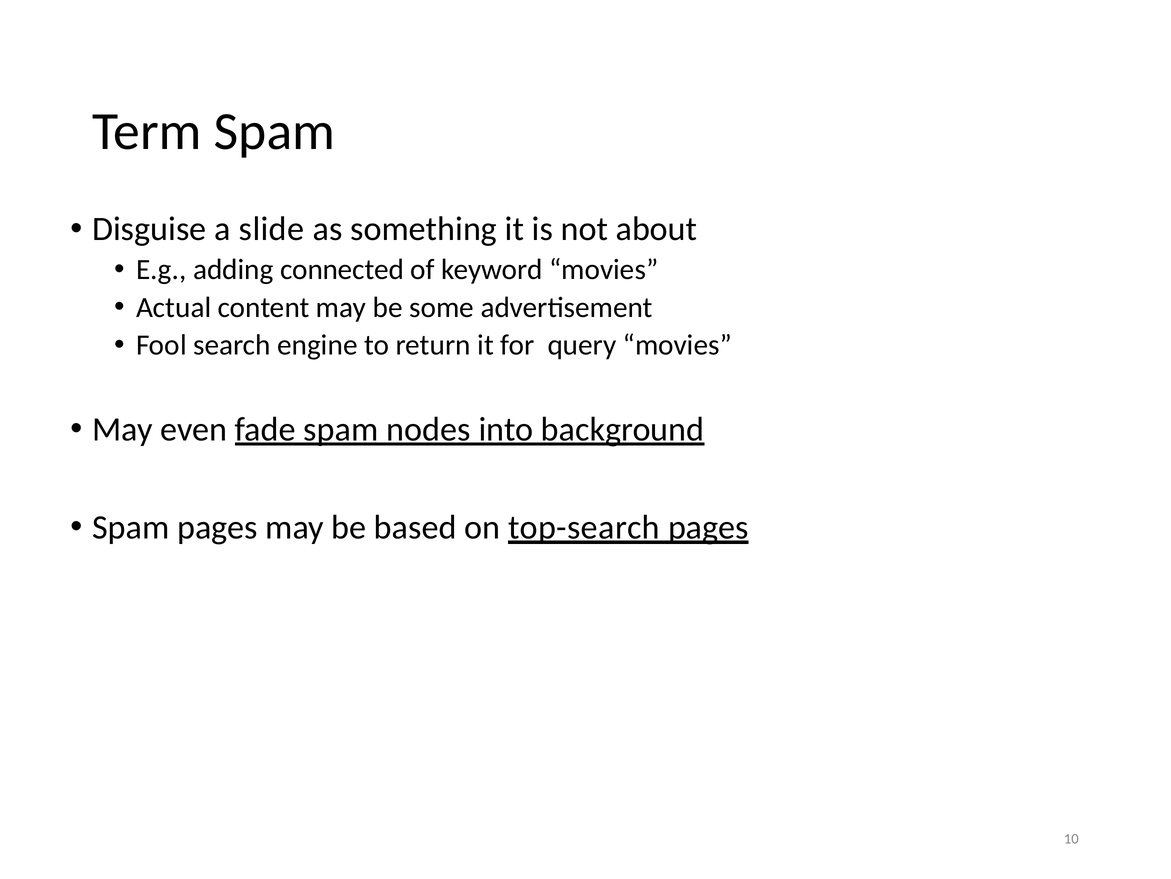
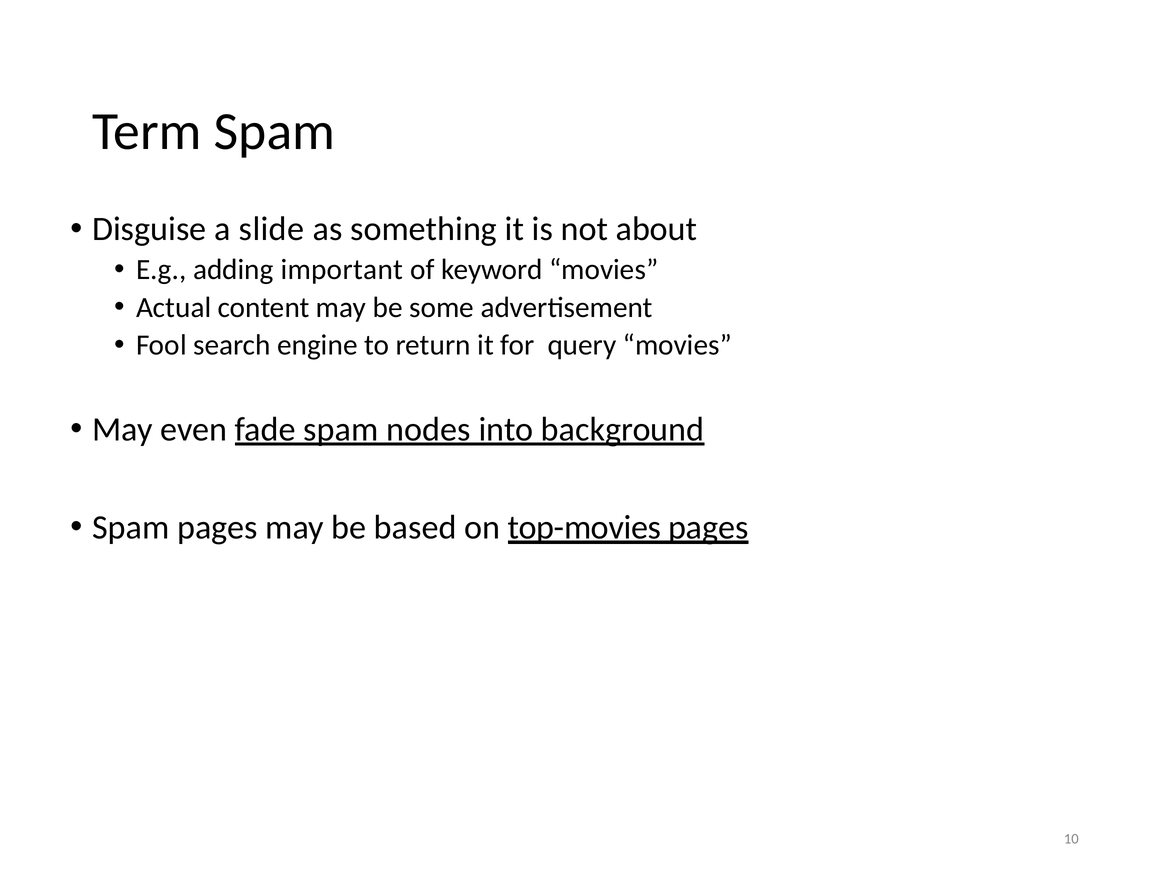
connected: connected -> important
top-search: top-search -> top-movies
